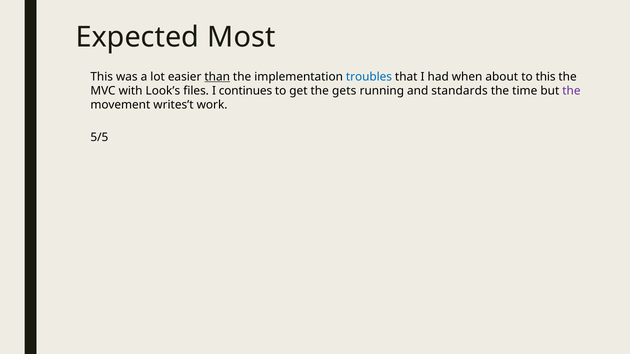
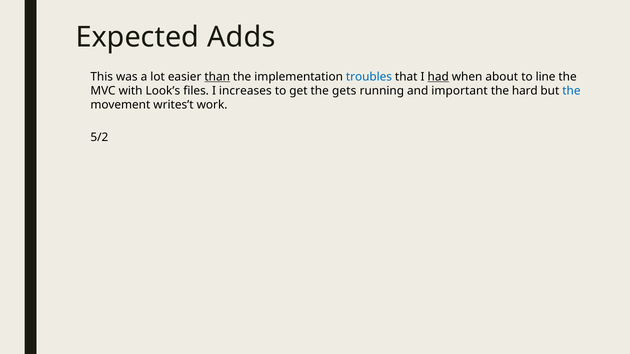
Most: Most -> Adds
had underline: none -> present
to this: this -> line
continues: continues -> increases
standards: standards -> important
time: time -> hard
the at (571, 91) colour: purple -> blue
5/5: 5/5 -> 5/2
